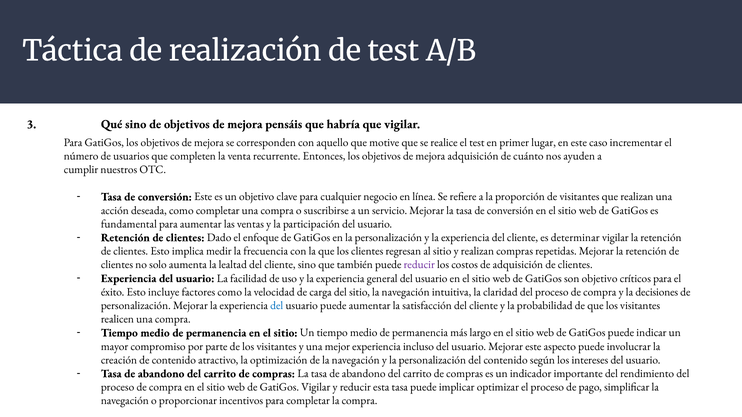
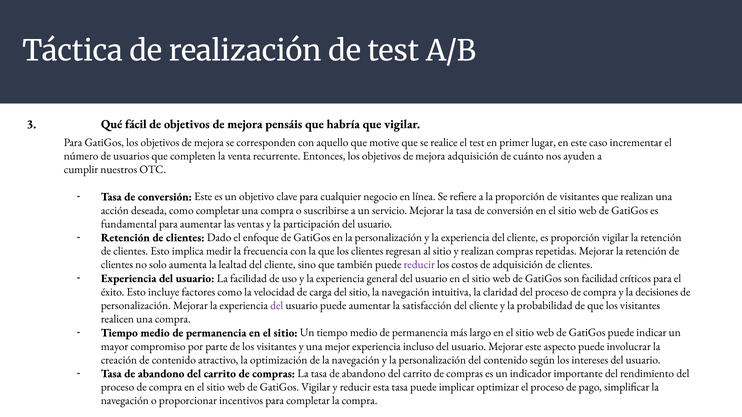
Qué sino: sino -> fácil
es determinar: determinar -> proporción
son objetivo: objetivo -> facilidad
del at (277, 306) colour: blue -> purple
